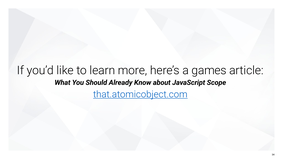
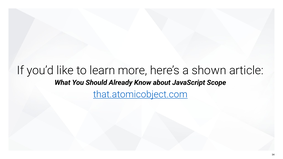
games: games -> shown
